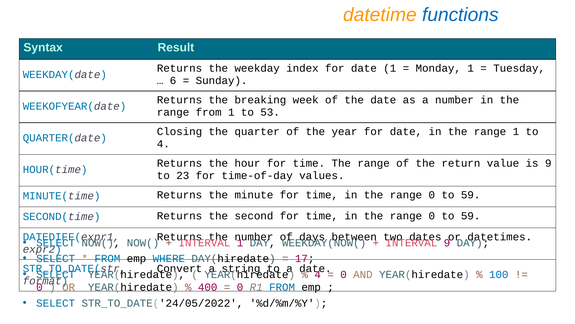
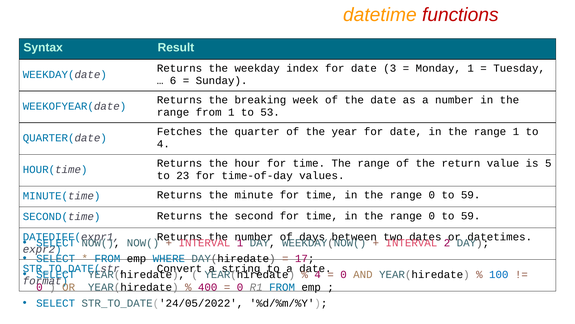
functions colour: blue -> red
date 1: 1 -> 3
Closing: Closing -> Fetches
is 9: 9 -> 5
9 at (447, 242): 9 -> 2
